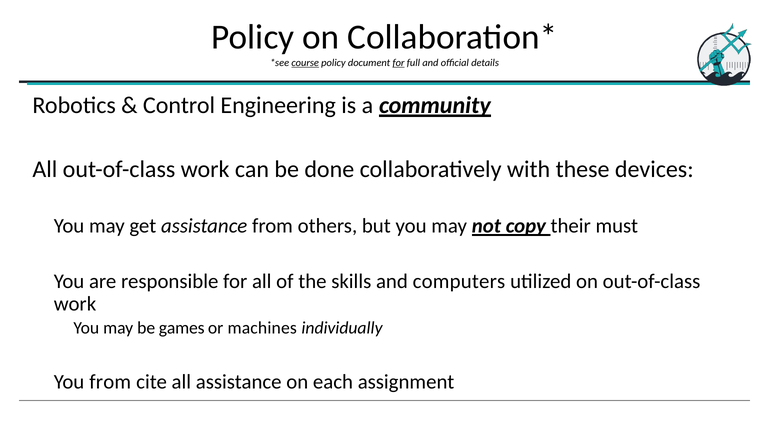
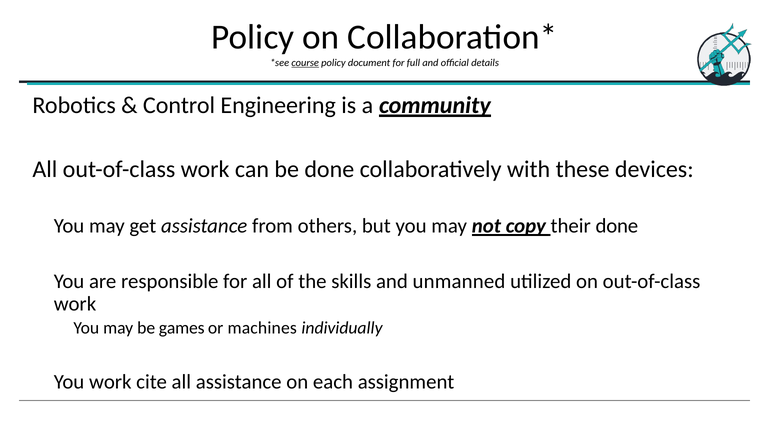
for at (399, 63) underline: present -> none
their must: must -> done
computers: computers -> unmanned
You from: from -> work
